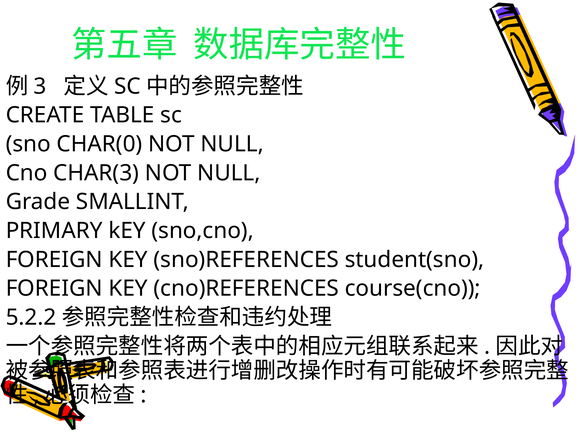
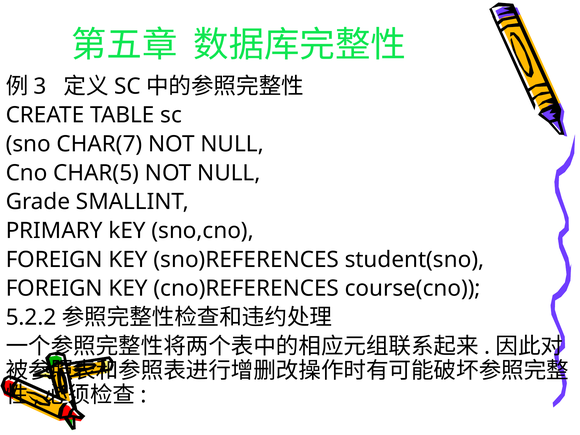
CHAR(0: CHAR(0 -> CHAR(7
CHAR(3: CHAR(3 -> CHAR(5
